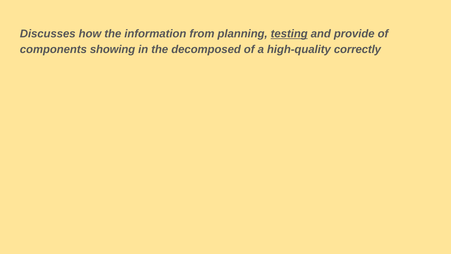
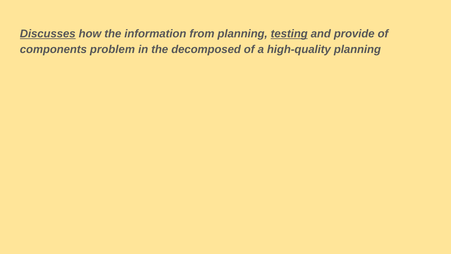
Discusses underline: none -> present
showing: showing -> problem
high-quality correctly: correctly -> planning
